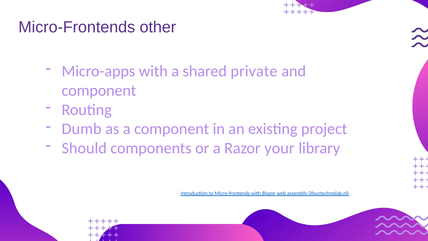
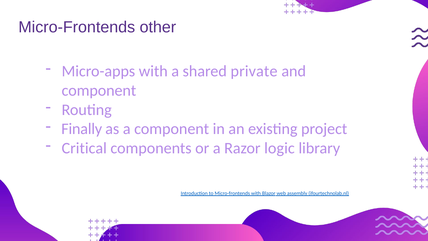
Dumb: Dumb -> Finally
Should: Should -> Critical
your: your -> logic
